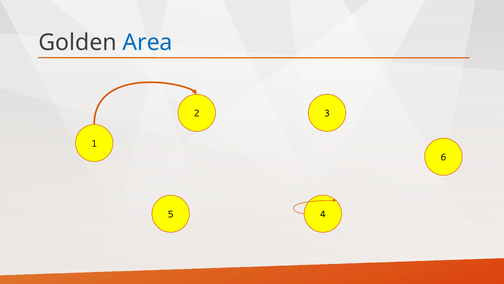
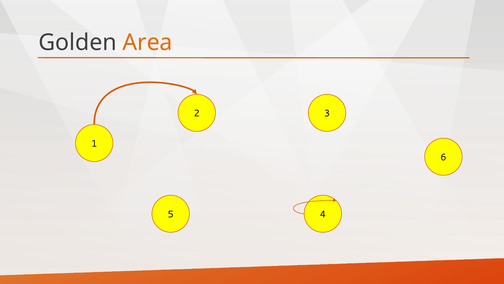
Area colour: blue -> orange
